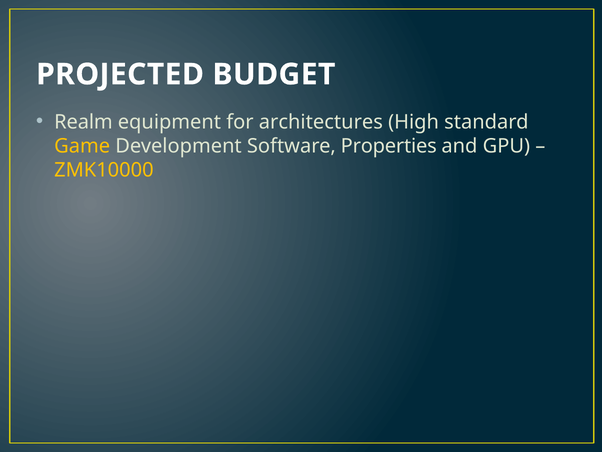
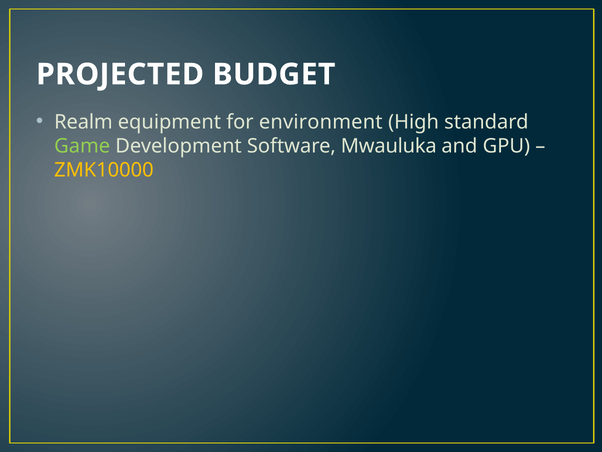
architectures: architectures -> environment
Game colour: yellow -> light green
Properties: Properties -> Mwauluka
